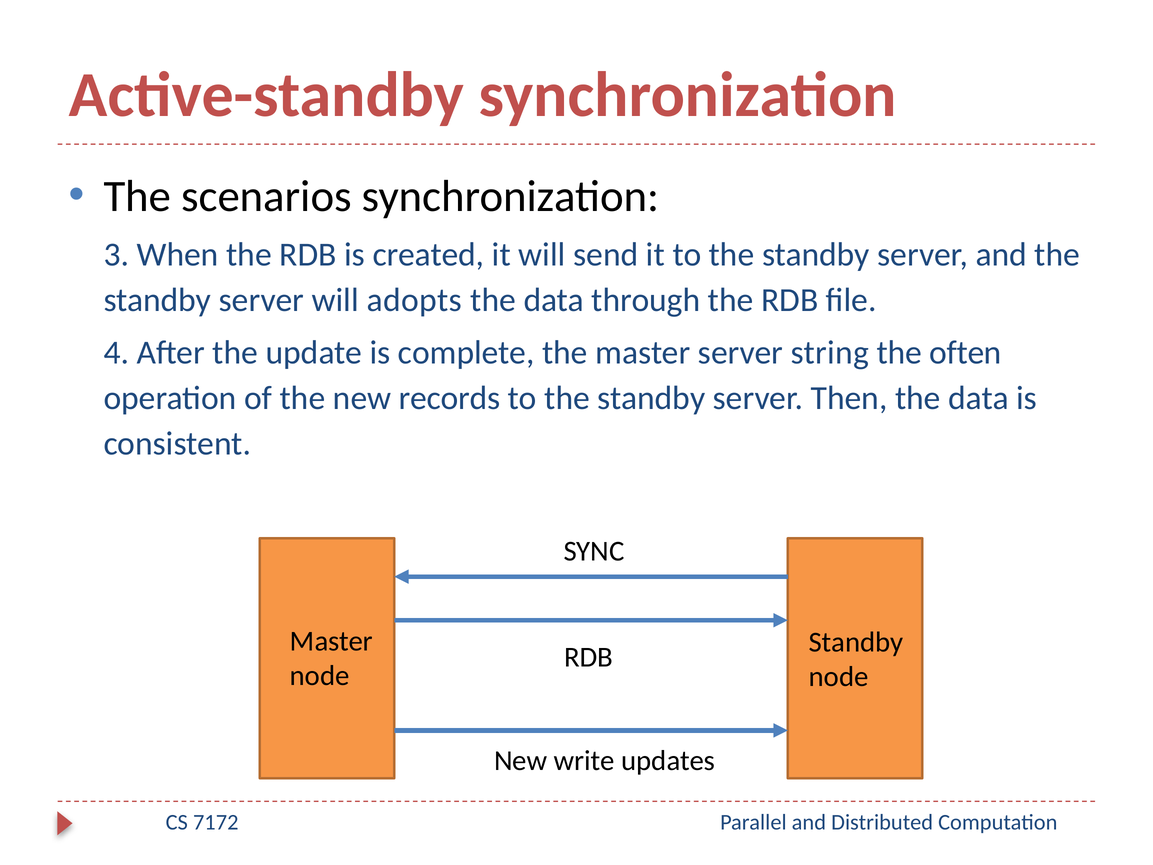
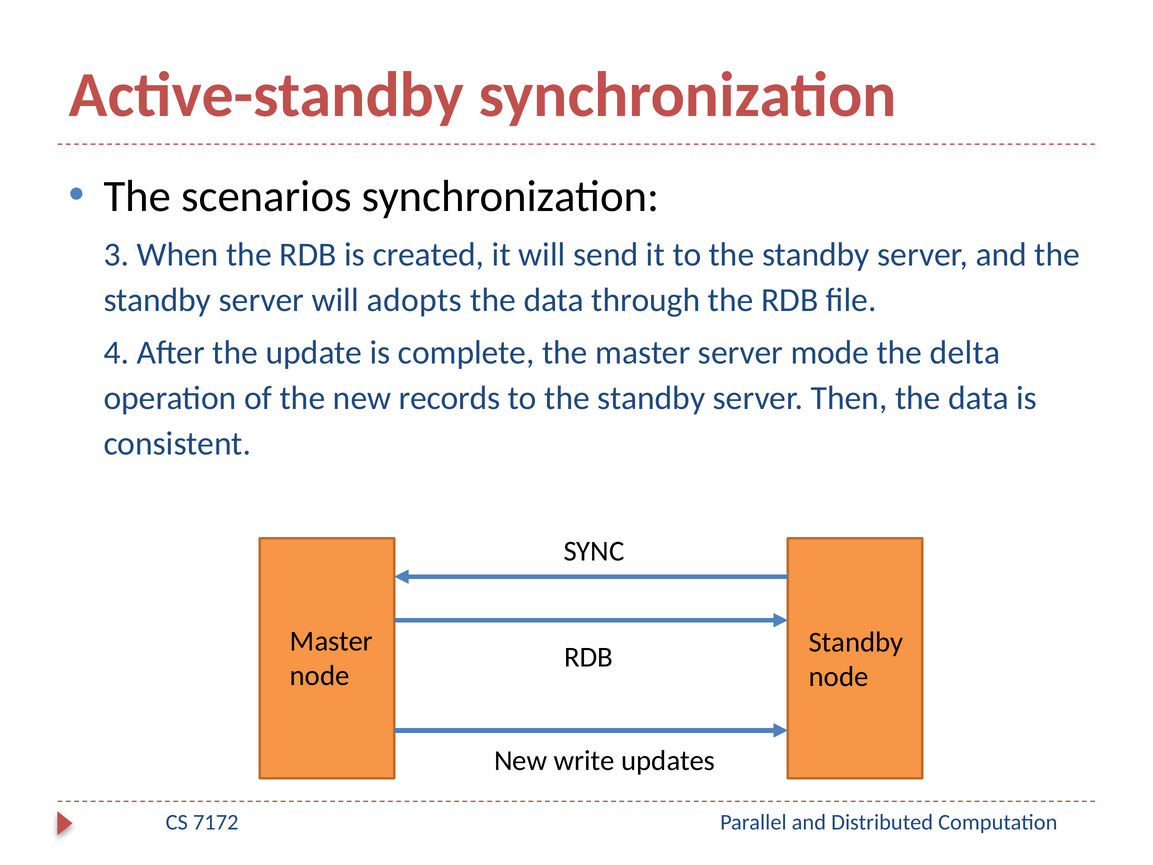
string: string -> mode
often: often -> delta
